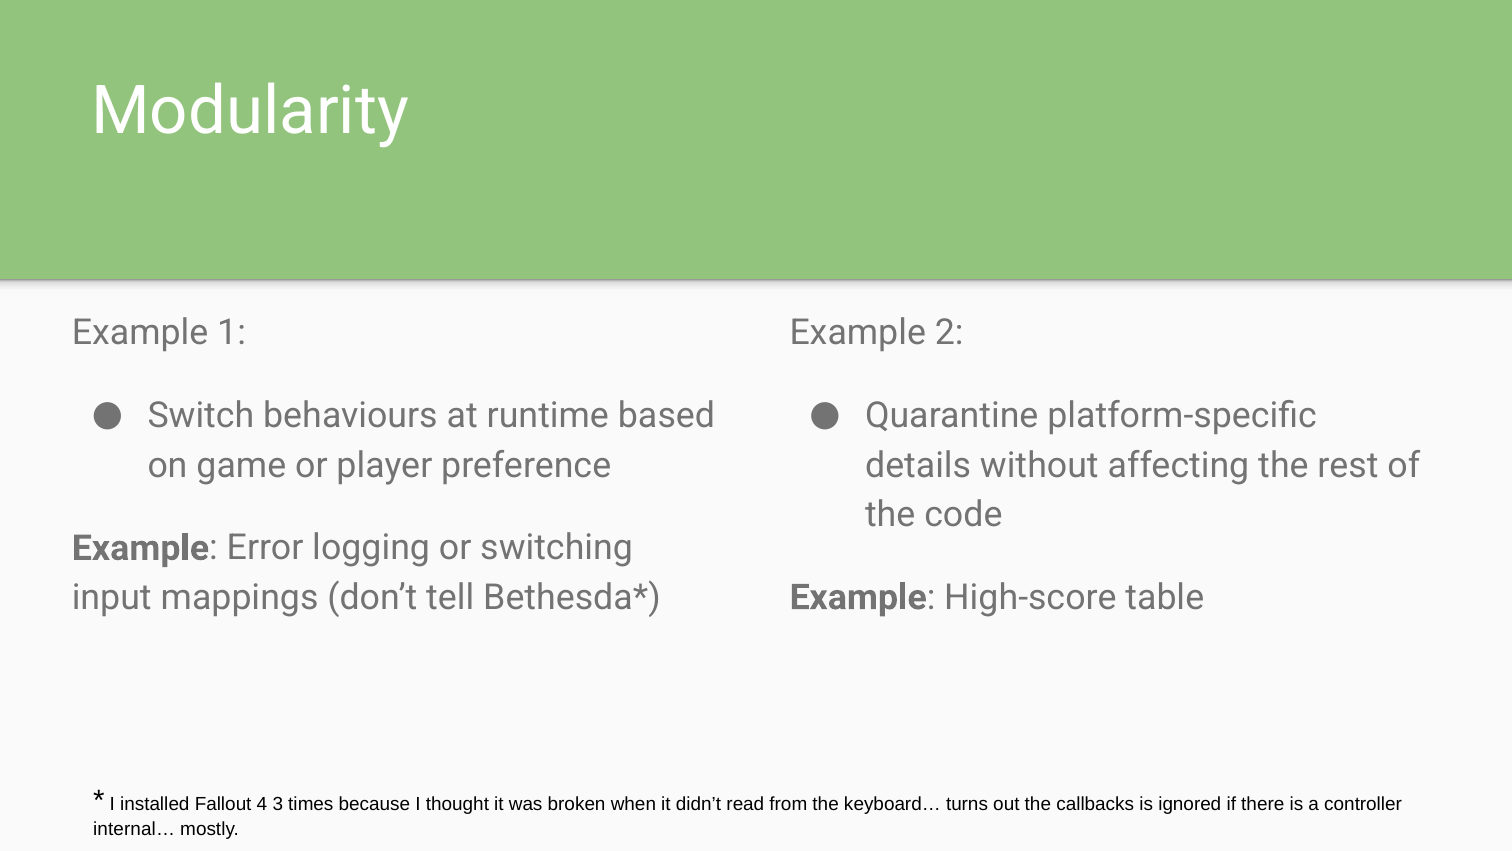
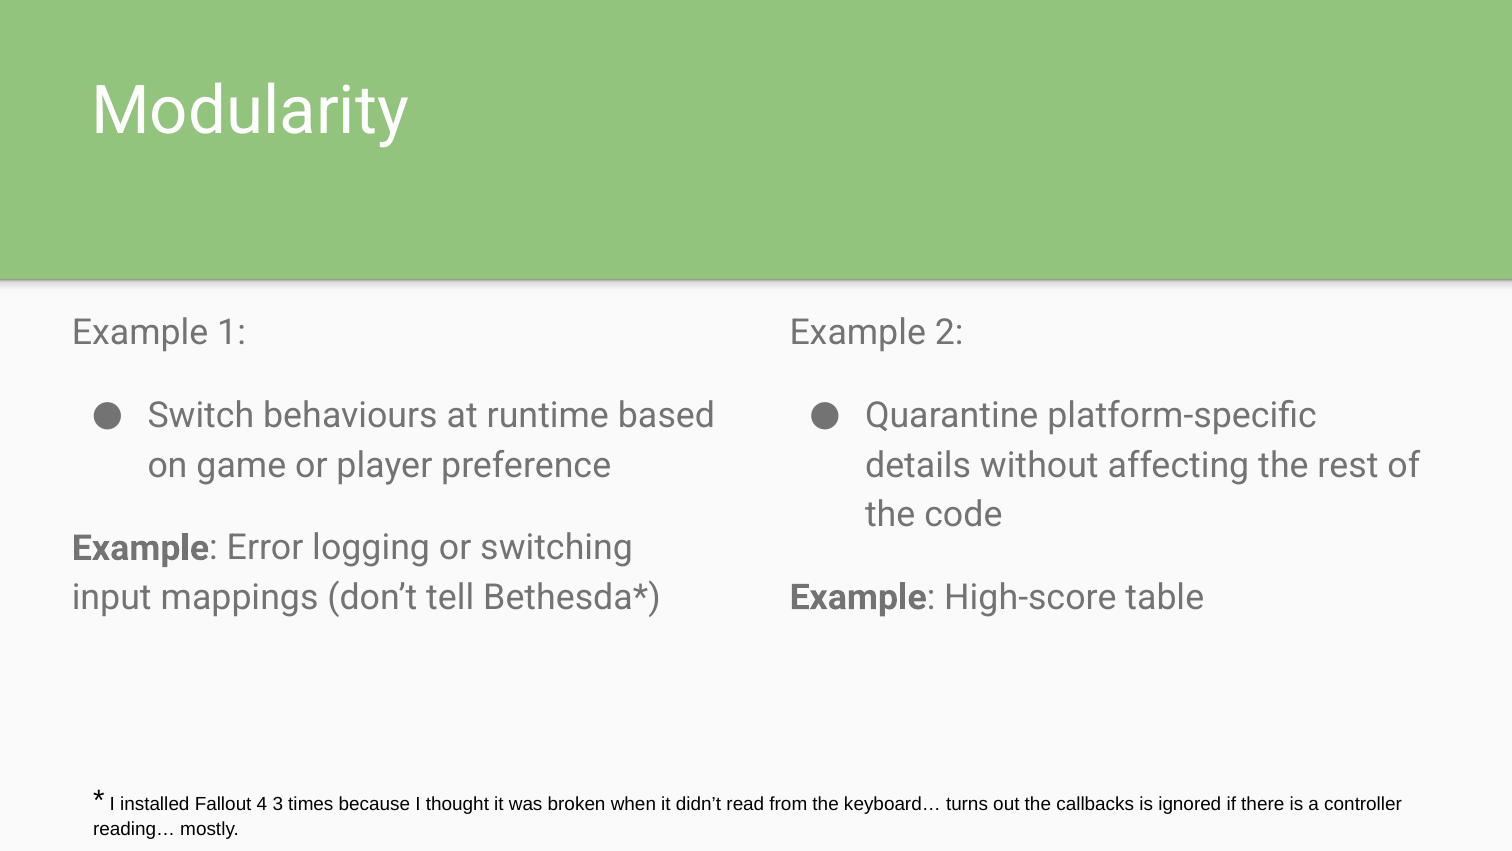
internal…: internal… -> reading…
